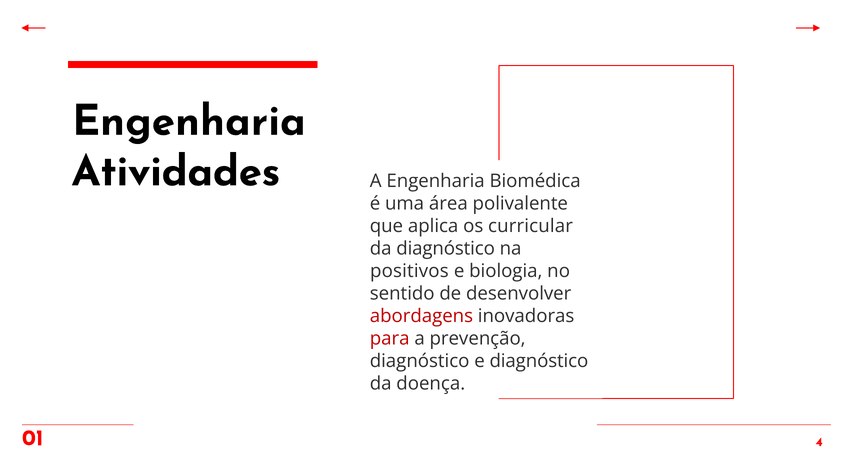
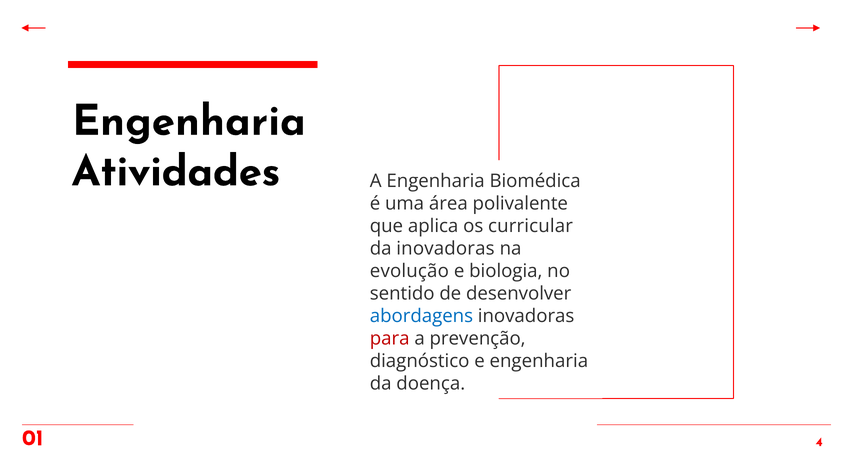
da diagnóstico: diagnóstico -> inovadoras
positivos: positivos -> evolução
abordagens colour: red -> blue
e diagnóstico: diagnóstico -> engenharia
